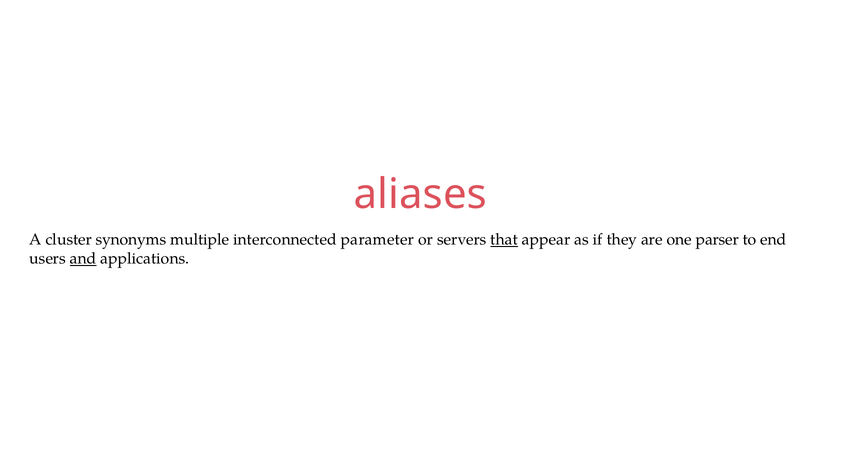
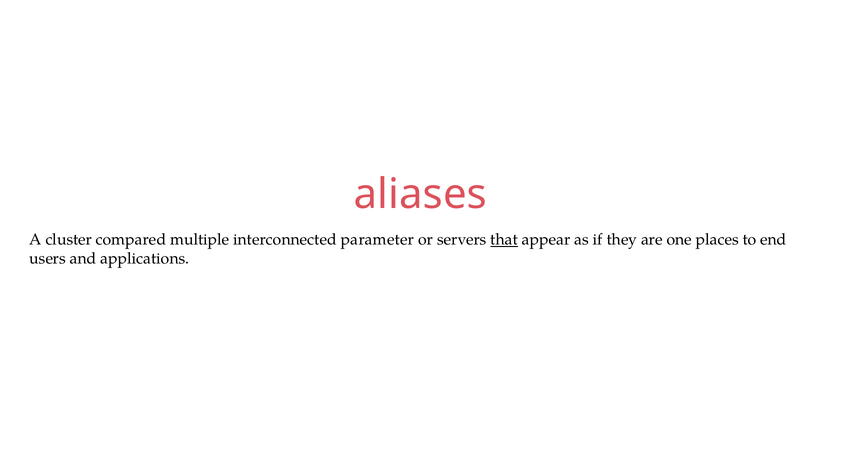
synonyms: synonyms -> compared
parser: parser -> places
and underline: present -> none
